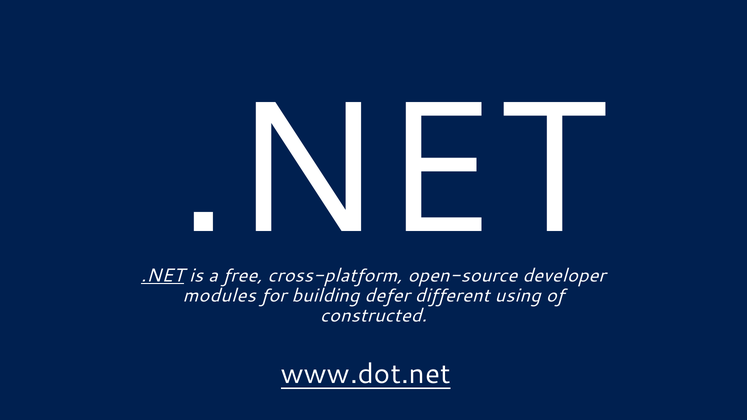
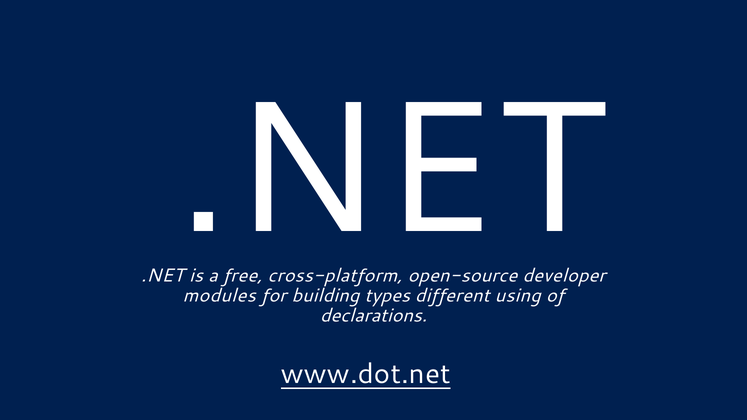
.NET at (163, 276) underline: present -> none
defer: defer -> types
constructed: constructed -> declarations
